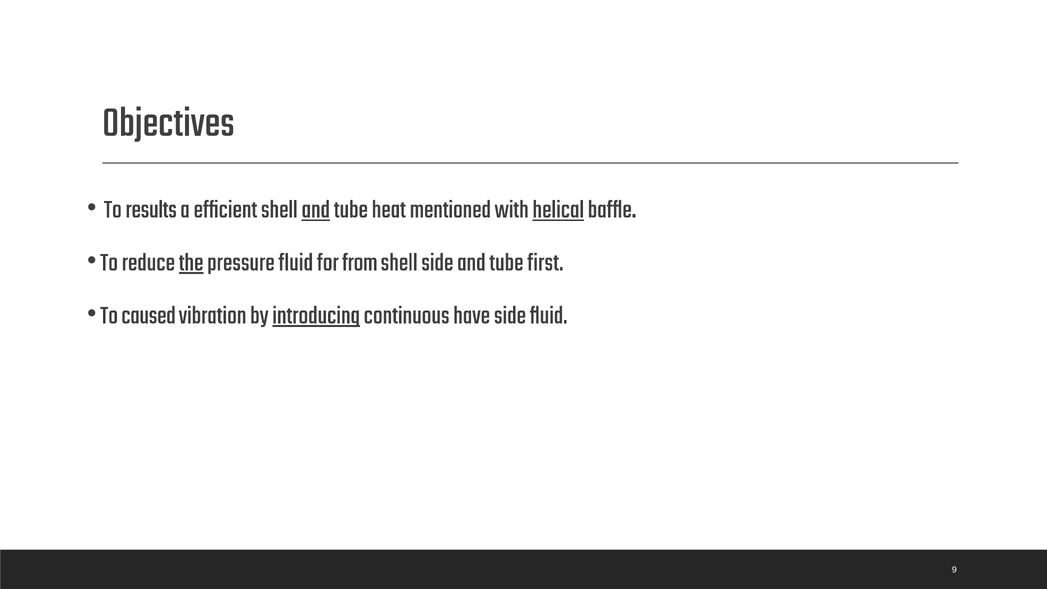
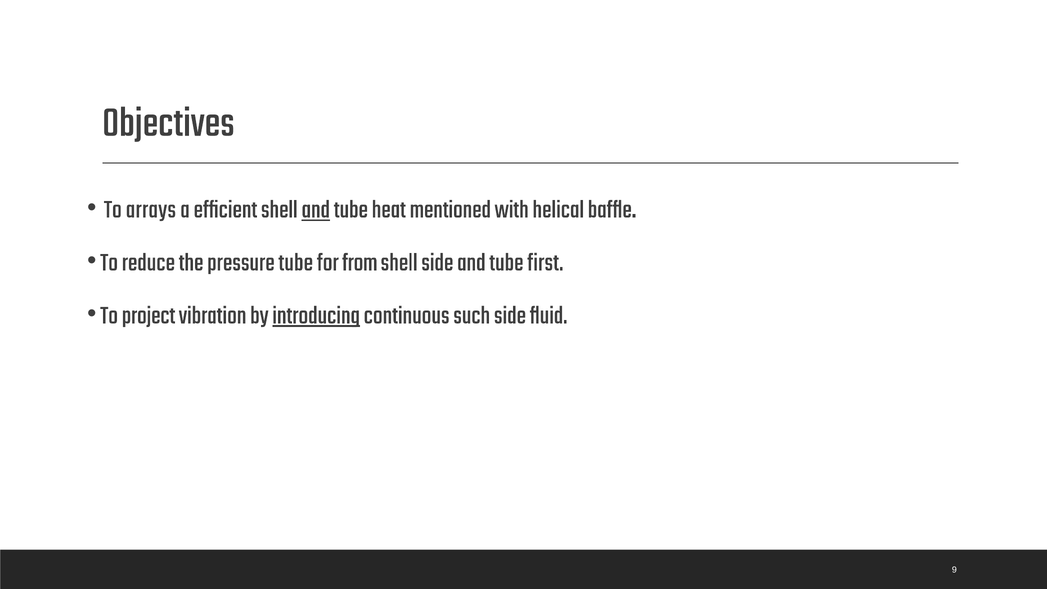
results: results -> arrays
helical underline: present -> none
the underline: present -> none
pressure fluid: fluid -> tube
caused: caused -> project
have: have -> such
